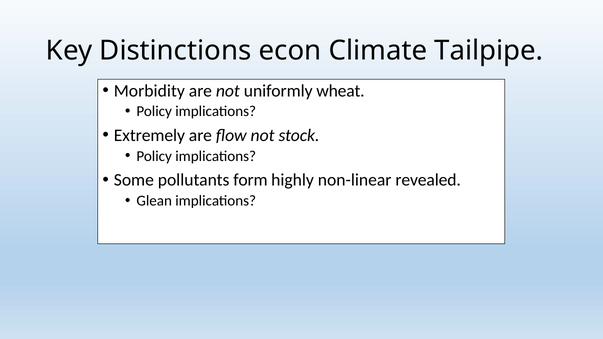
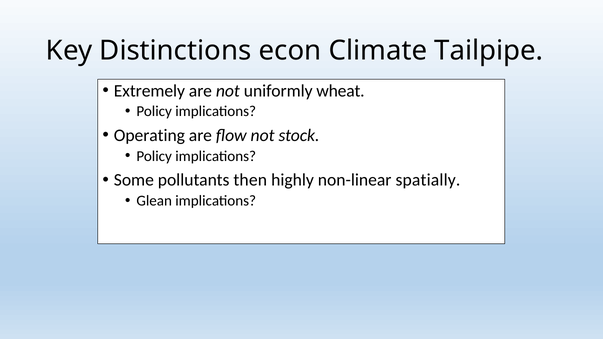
Morbidity: Morbidity -> Extremely
Extremely: Extremely -> Operating
form: form -> then
revealed: revealed -> spatially
